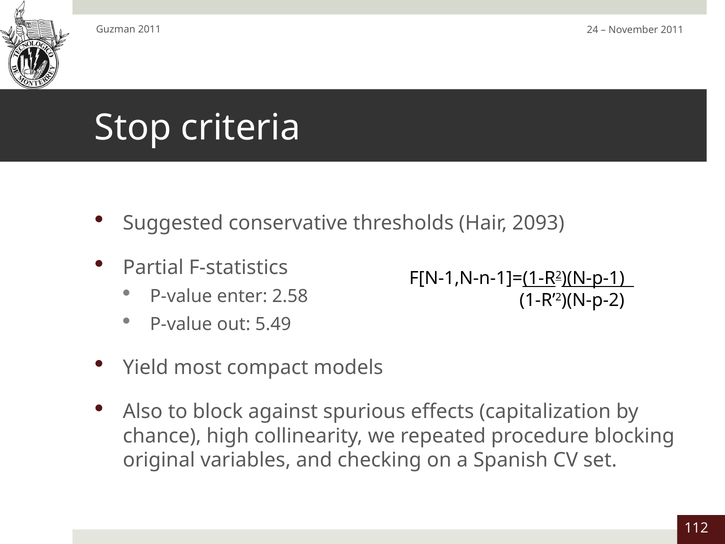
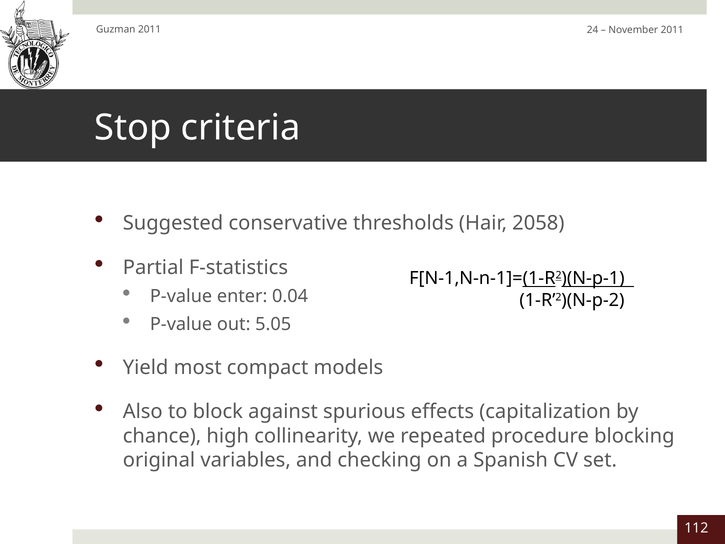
2093: 2093 -> 2058
2.58: 2.58 -> 0.04
5.49: 5.49 -> 5.05
